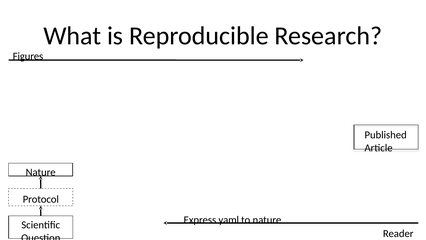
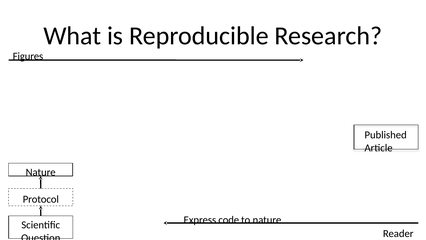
yaml: yaml -> code
